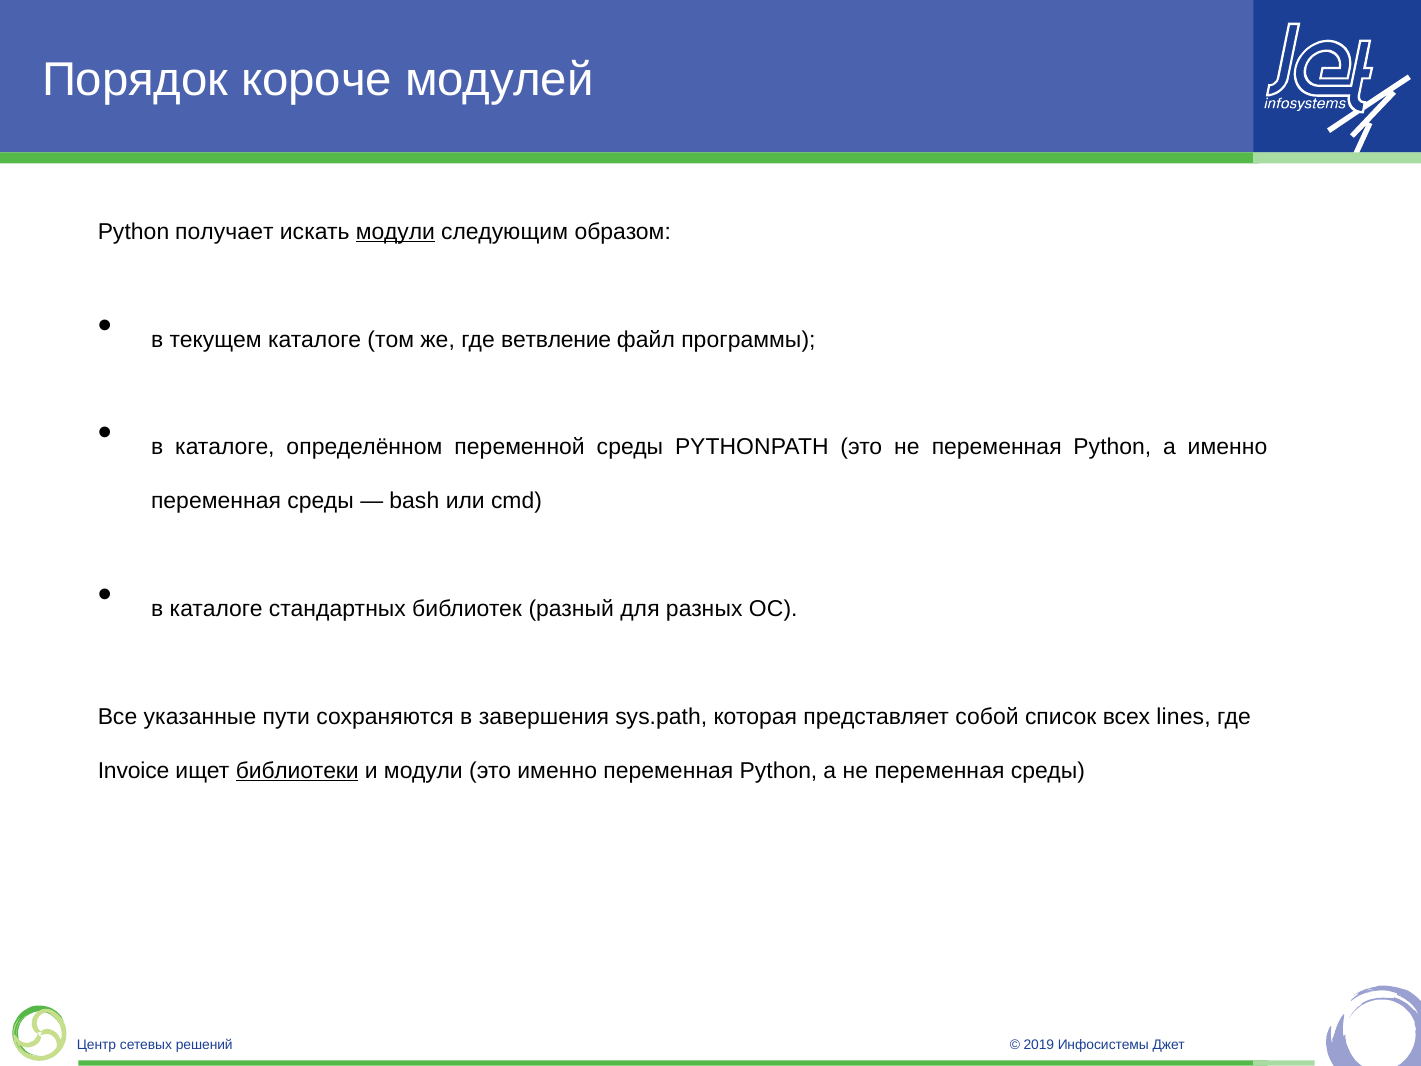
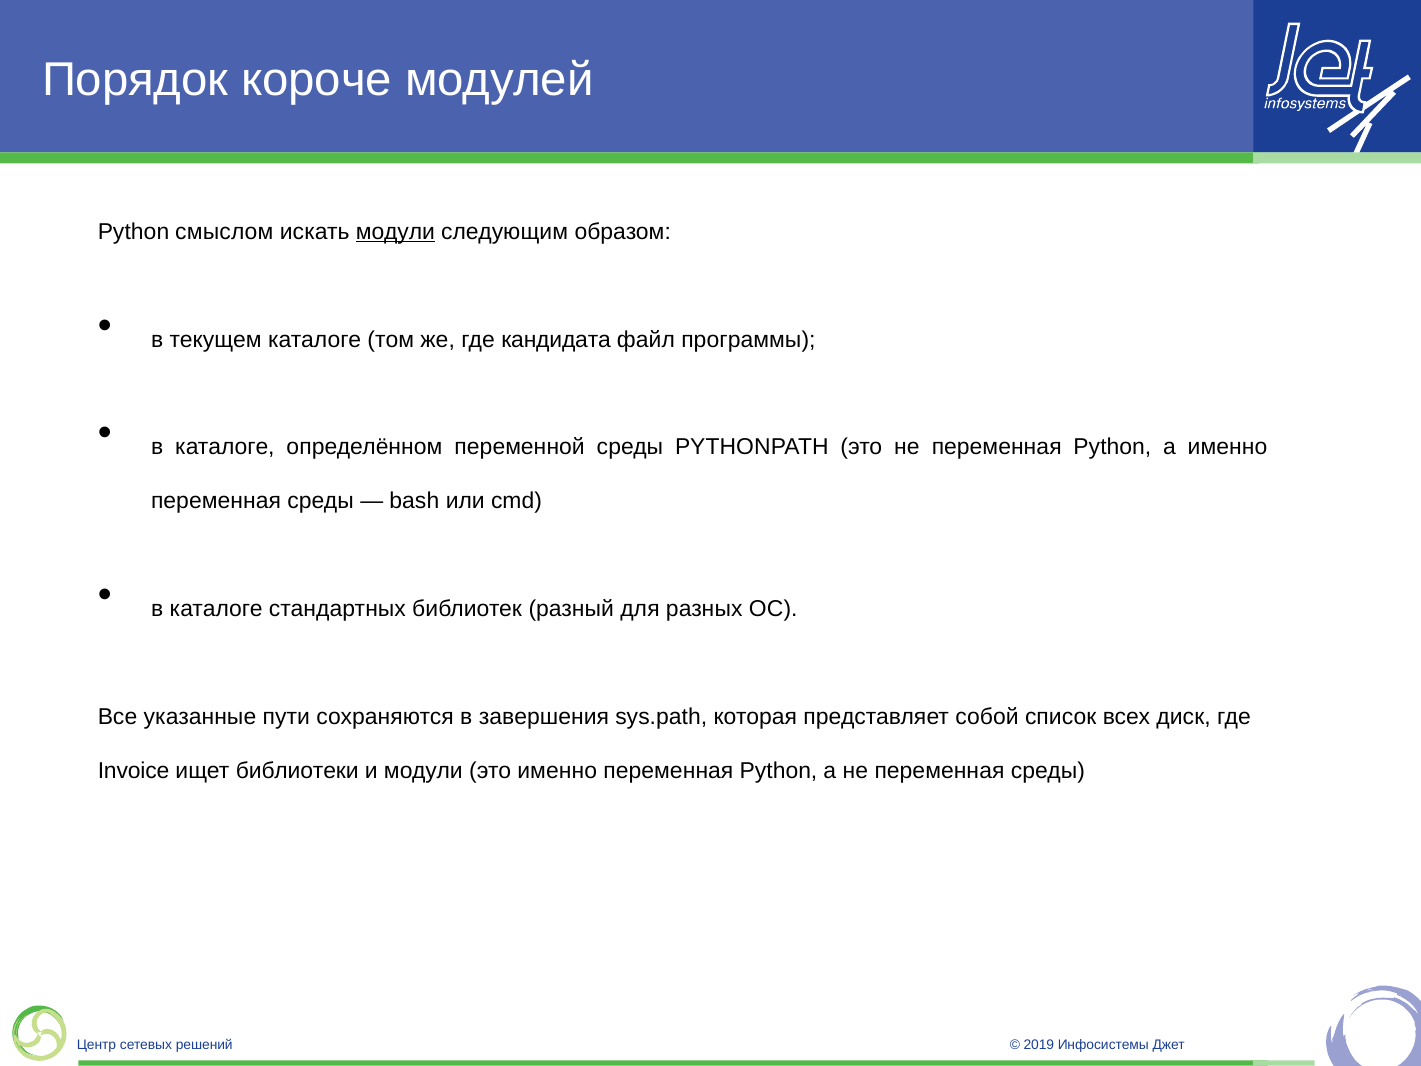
получает: получает -> смыслом
ветвление: ветвление -> кандидата
lines: lines -> диск
библиотеки underline: present -> none
